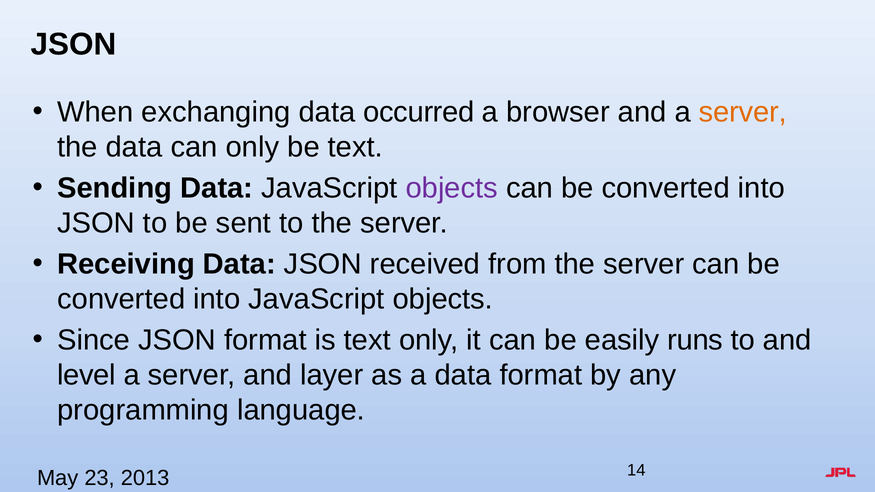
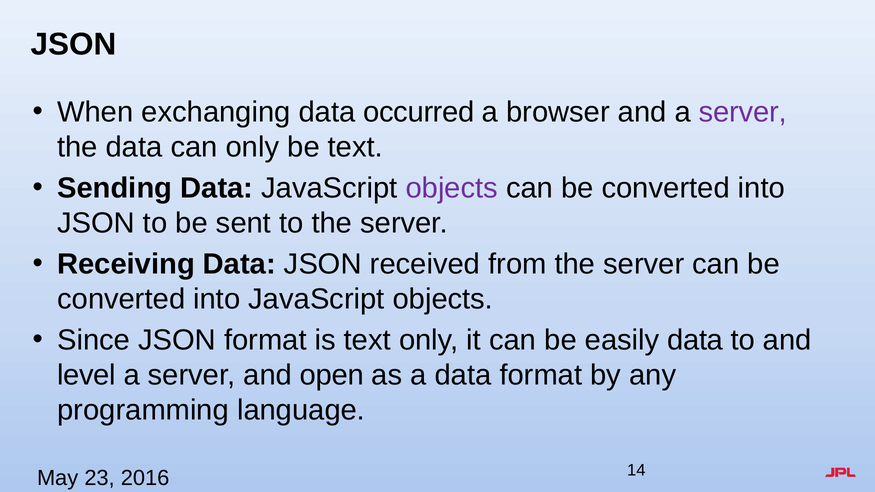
server at (743, 112) colour: orange -> purple
easily runs: runs -> data
layer: layer -> open
2013: 2013 -> 2016
